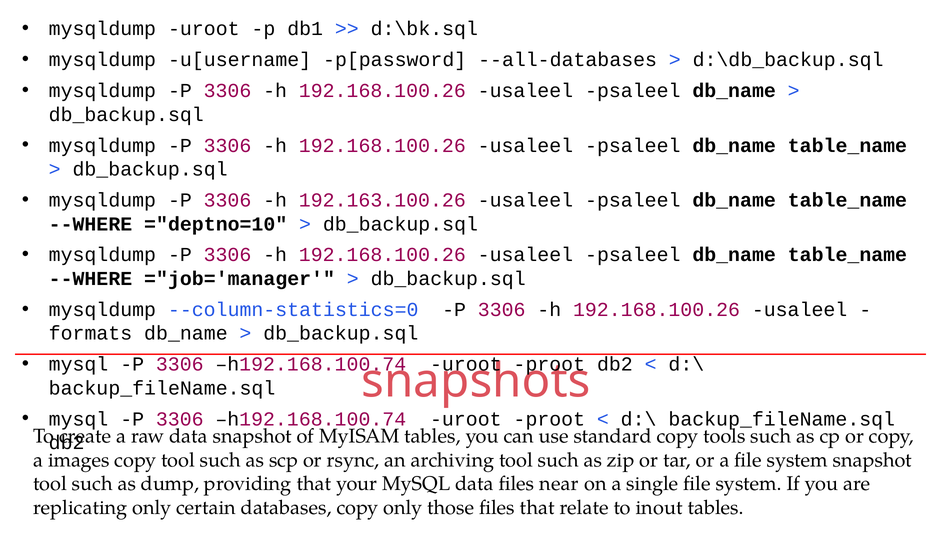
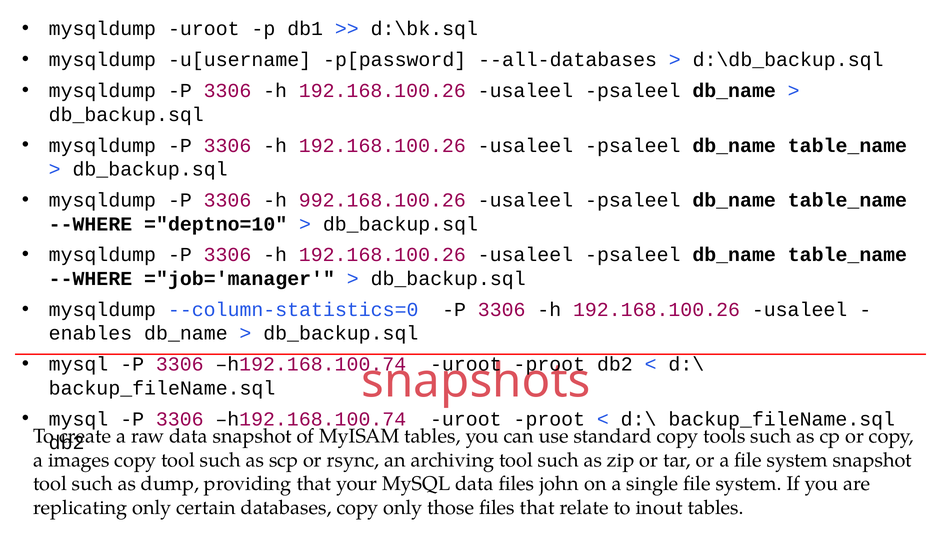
192.163.100.26: 192.163.100.26 -> 992.168.100.26
formats: formats -> enables
near: near -> john
